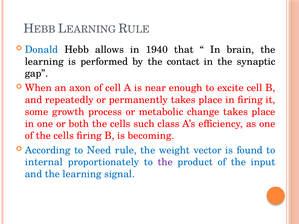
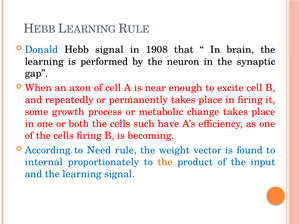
Hebb allows: allows -> signal
1940: 1940 -> 1908
contact: contact -> neuron
class: class -> have
the at (165, 162) colour: purple -> orange
